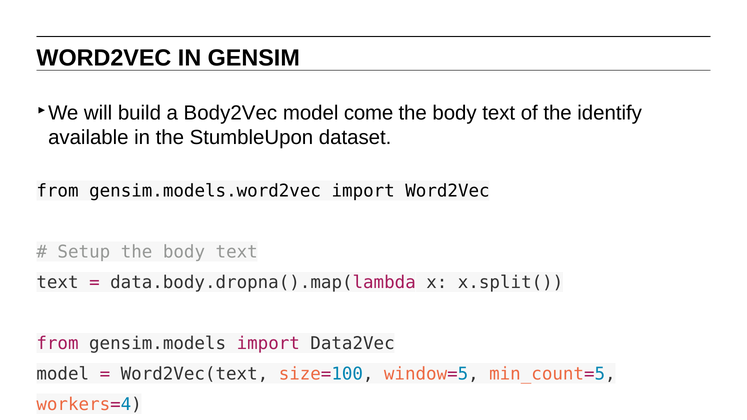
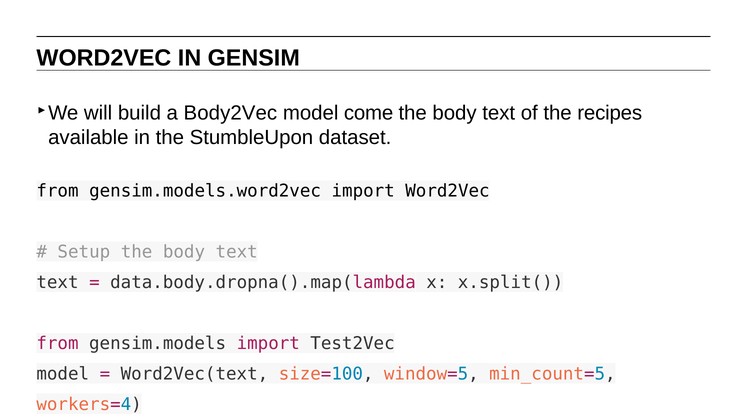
identify: identify -> recipes
Data2Vec: Data2Vec -> Test2Vec
